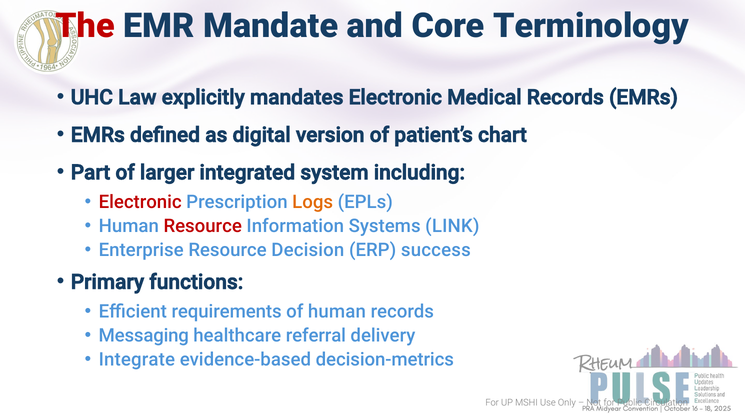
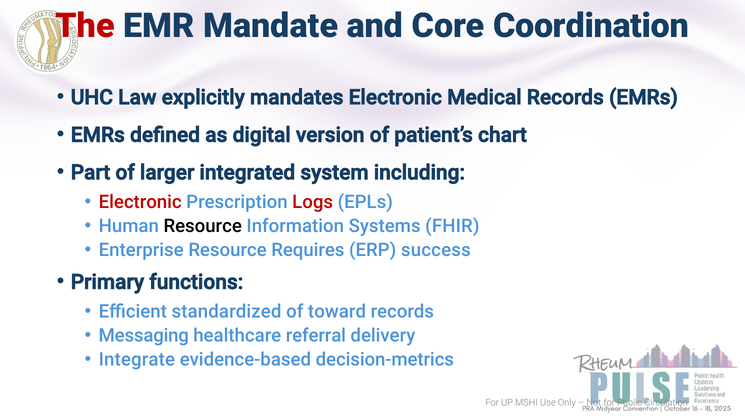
Terminology: Terminology -> Coordination
Logs colour: orange -> red
Resource at (203, 226) colour: red -> black
LINK: LINK -> FHIR
Decision: Decision -> Requires
requirements: requirements -> standardized
of human: human -> toward
